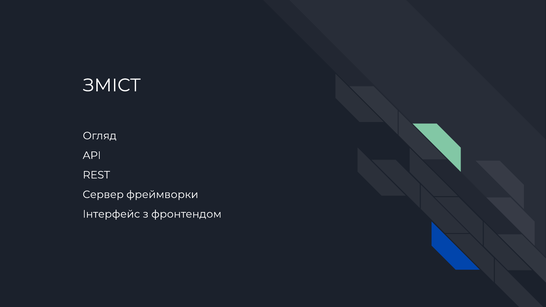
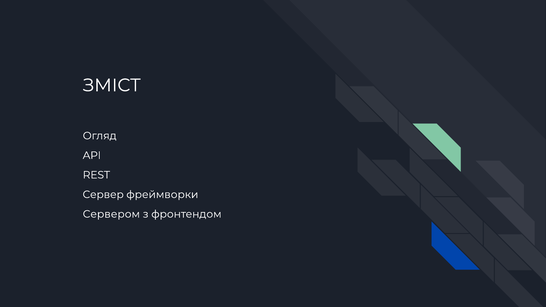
Інтерфейс: Інтерфейс -> Сервером
